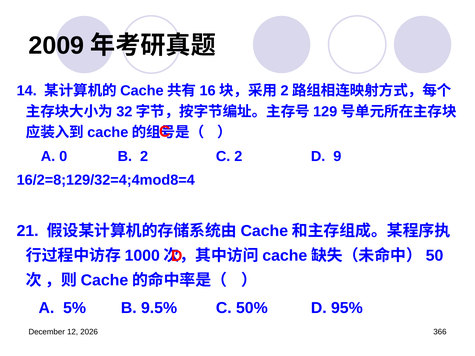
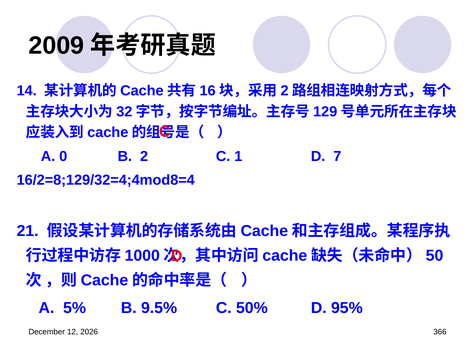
C 2: 2 -> 1
9: 9 -> 7
